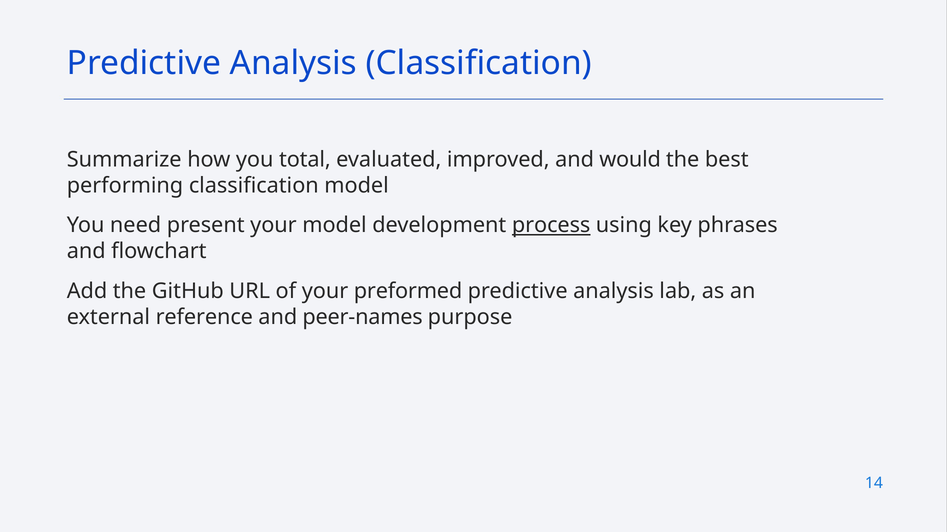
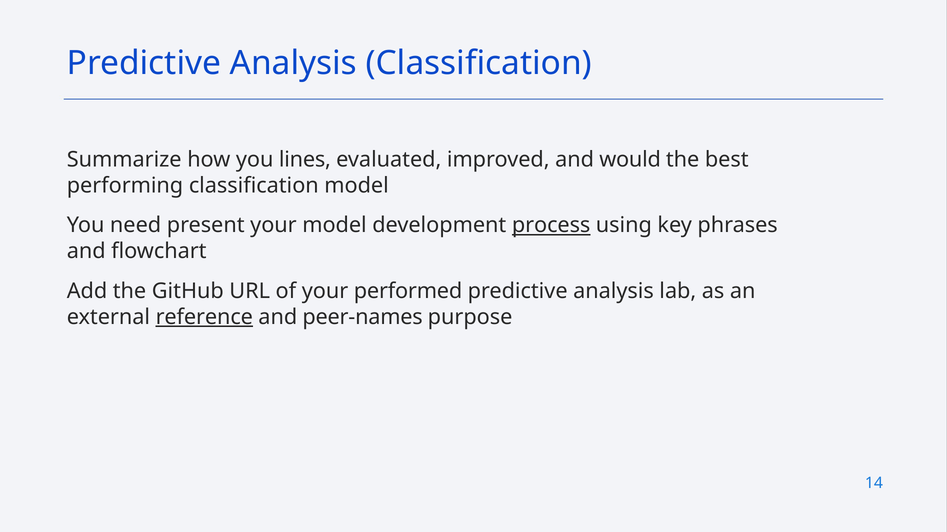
total: total -> lines
preformed: preformed -> performed
reference underline: none -> present
